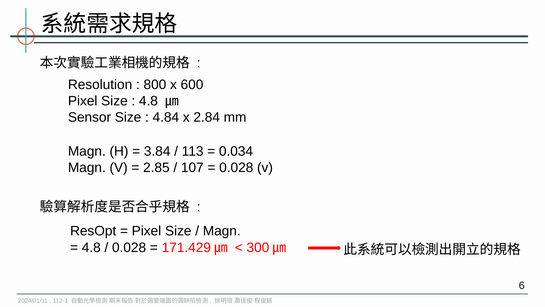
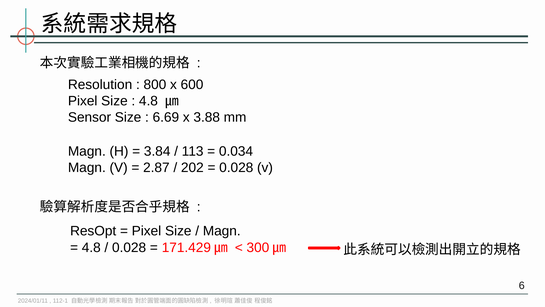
4.84: 4.84 -> 6.69
2.84: 2.84 -> 3.88
2.85: 2.85 -> 2.87
107: 107 -> 202
